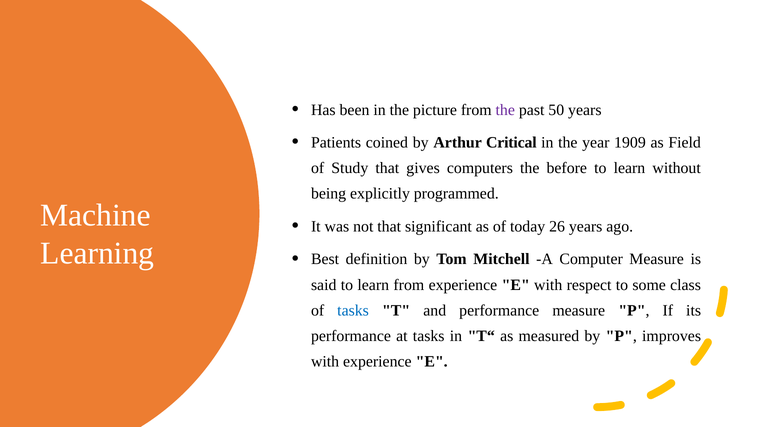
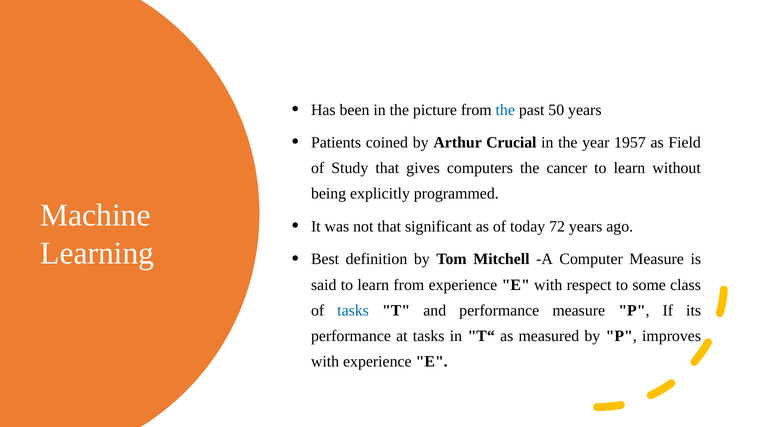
the at (505, 110) colour: purple -> blue
Critical: Critical -> Crucial
1909: 1909 -> 1957
before: before -> cancer
26: 26 -> 72
